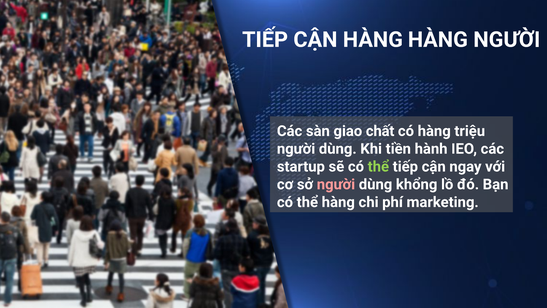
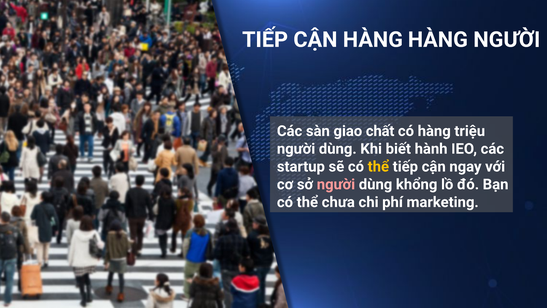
tiền: tiền -> biết
thể at (378, 166) colour: light green -> yellow
thể hàng: hàng -> chưa
